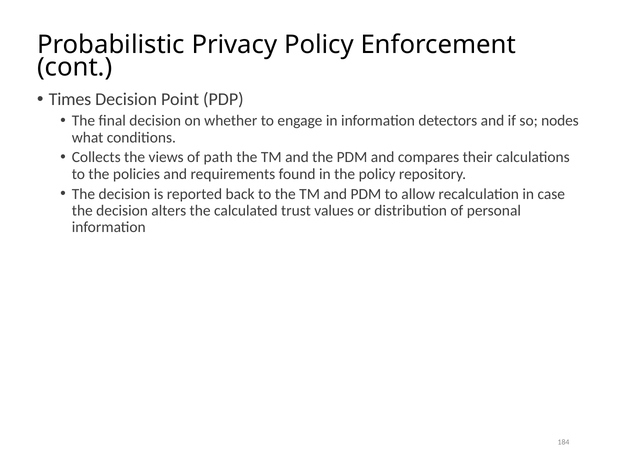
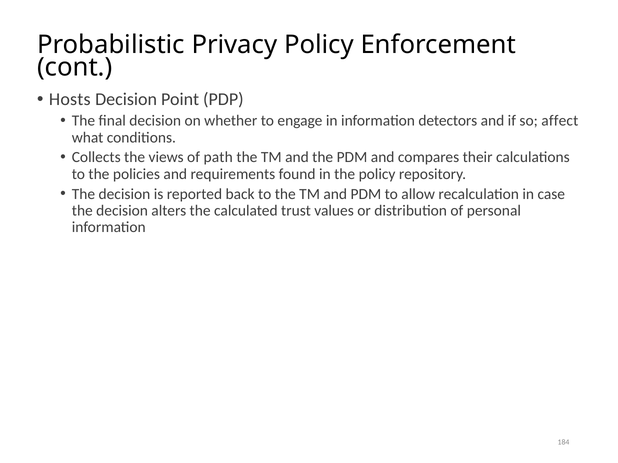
Times: Times -> Hosts
nodes: nodes -> affect
